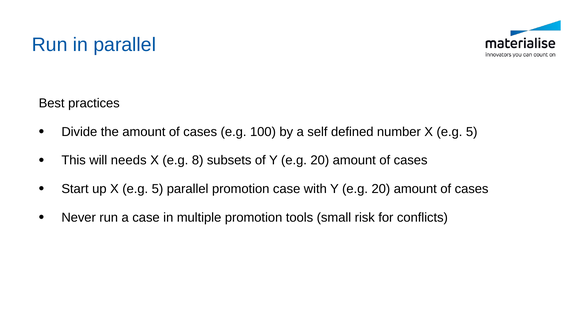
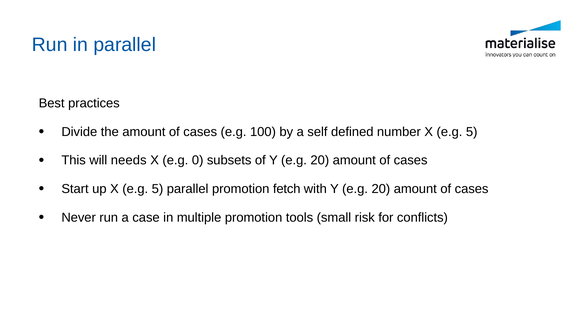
8: 8 -> 0
promotion case: case -> fetch
